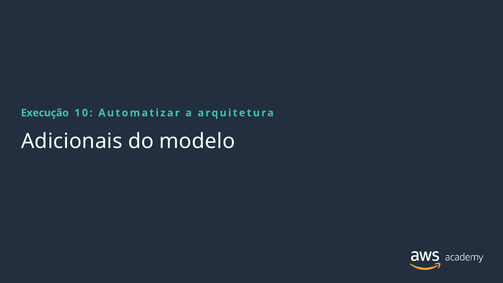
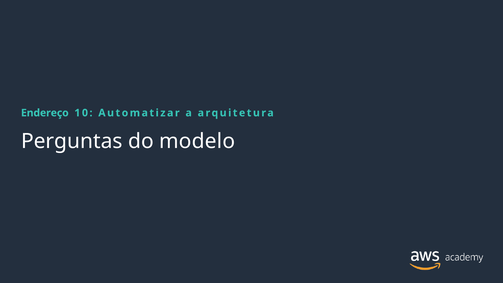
Execução: Execução -> Endereço
Adicionais: Adicionais -> Perguntas
